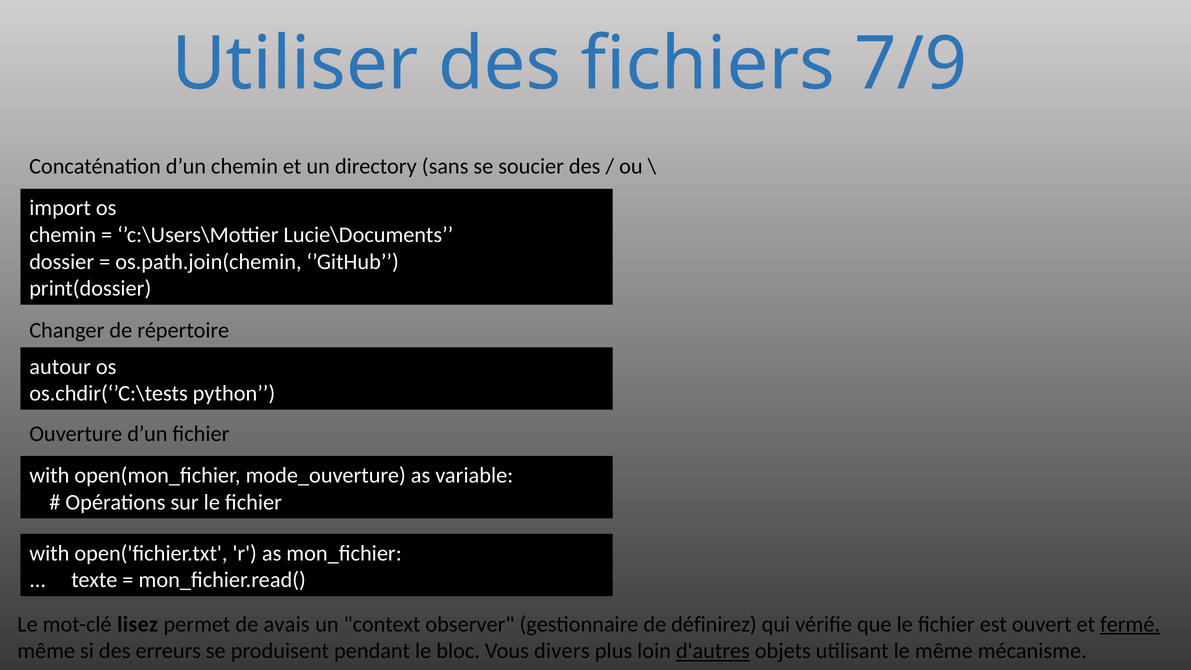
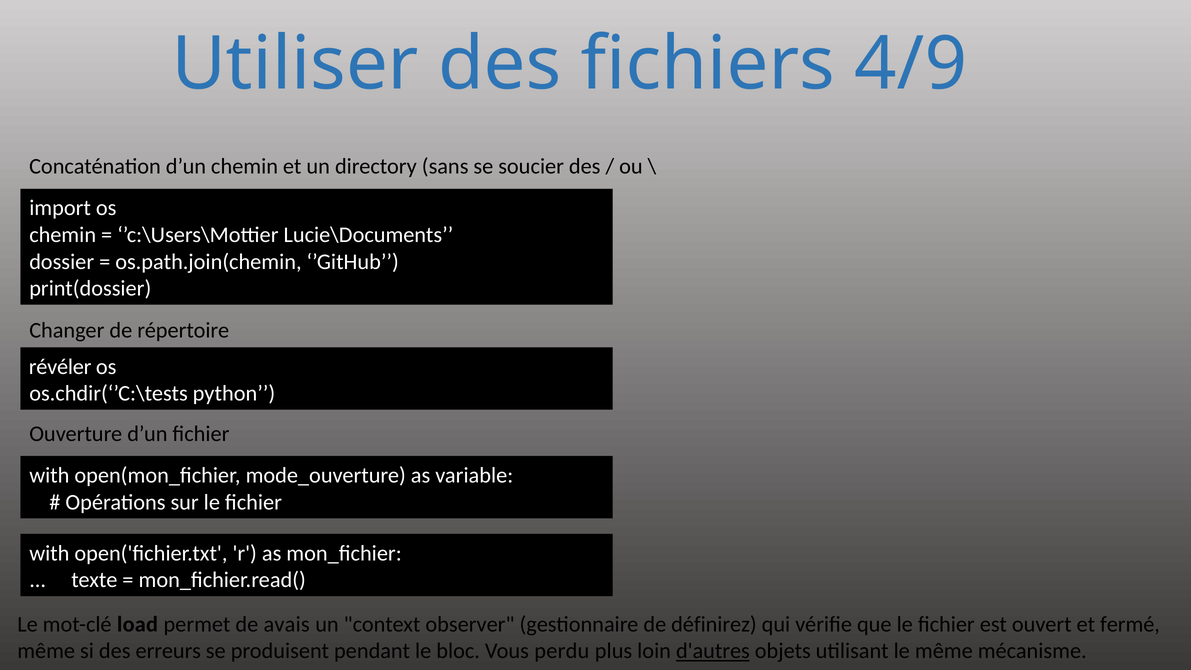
7/9: 7/9 -> 4/9
autour: autour -> révéler
lisez: lisez -> load
fermé underline: present -> none
divers: divers -> perdu
